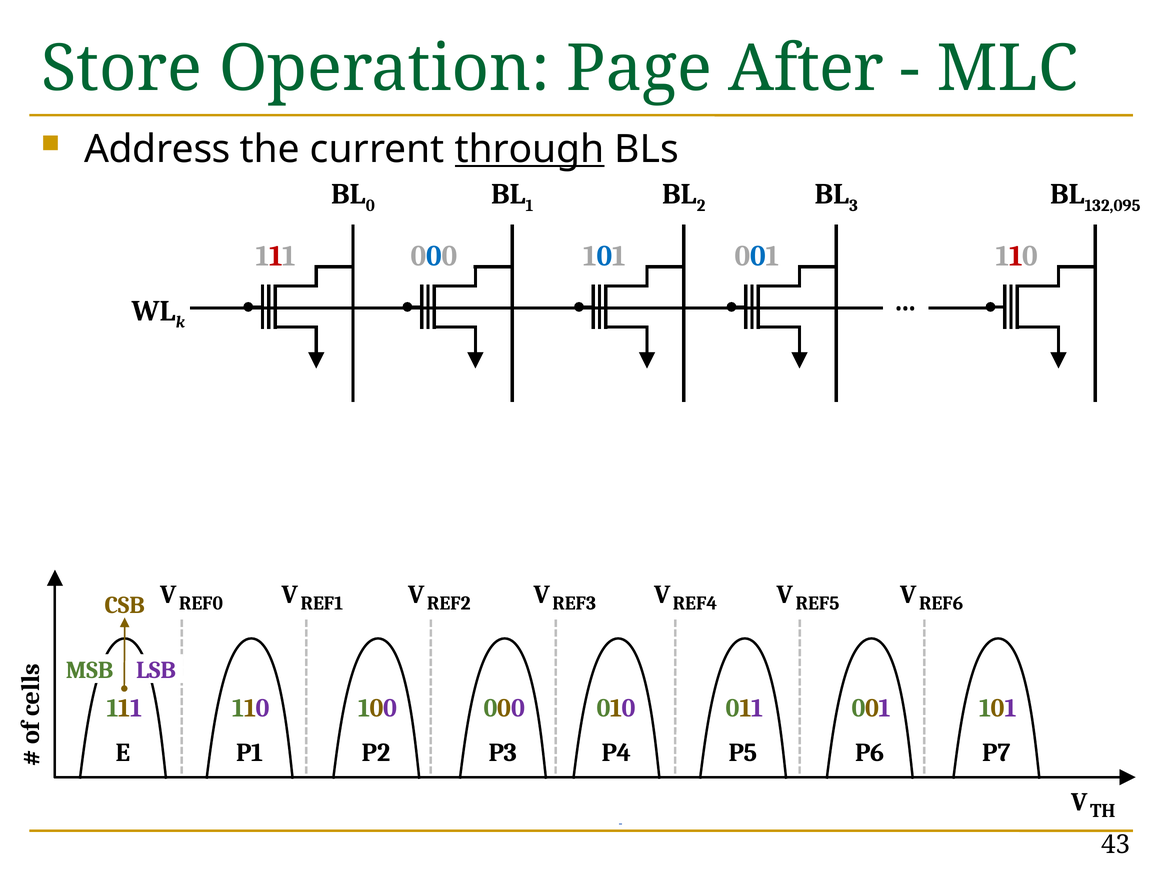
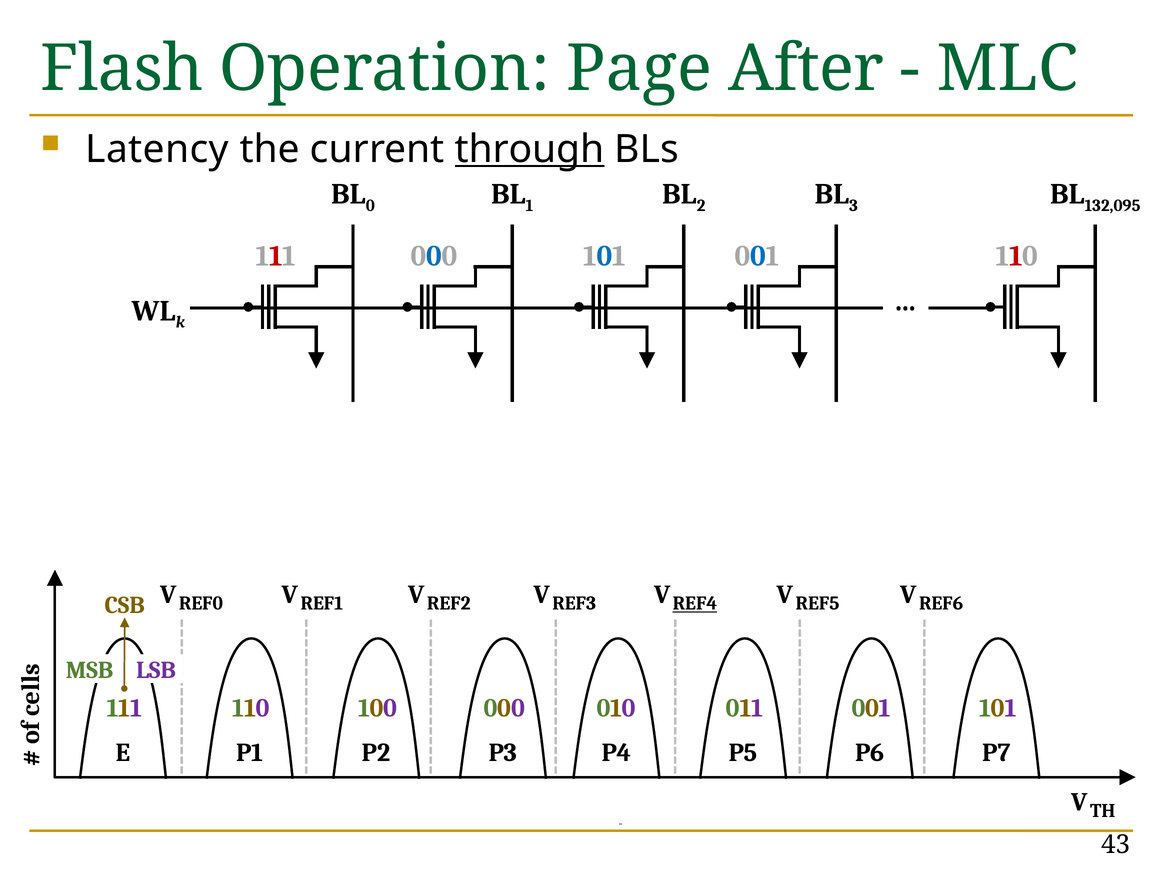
Store: Store -> Flash
Address: Address -> Latency
REF4 underline: none -> present
